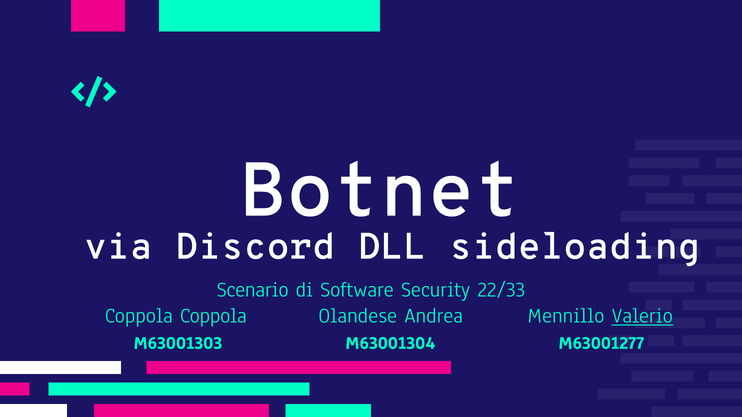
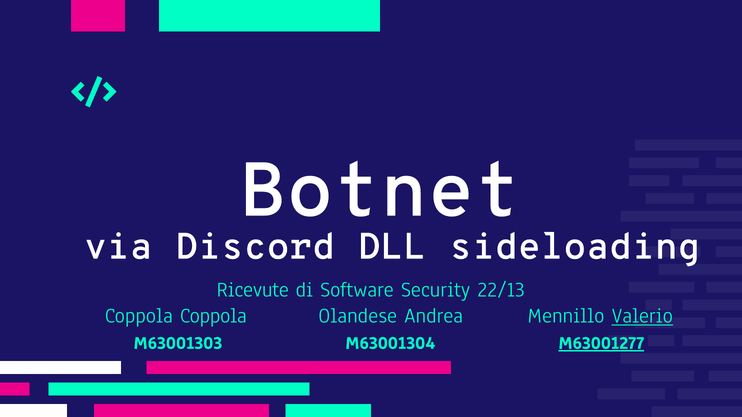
Scenario: Scenario -> Ricevute
22/33: 22/33 -> 22/13
M63001277 underline: none -> present
